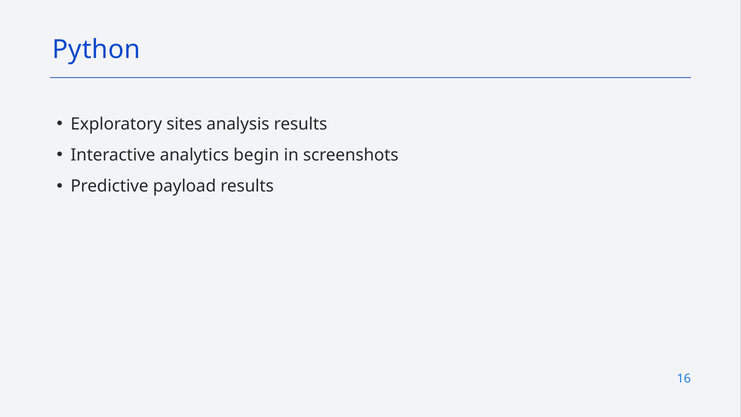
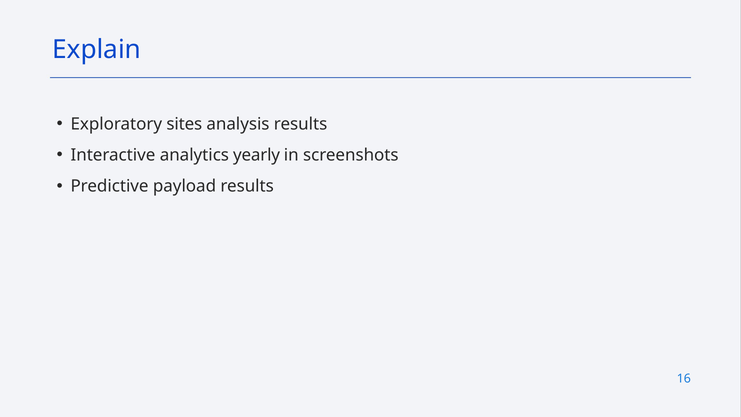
Python: Python -> Explain
begin: begin -> yearly
